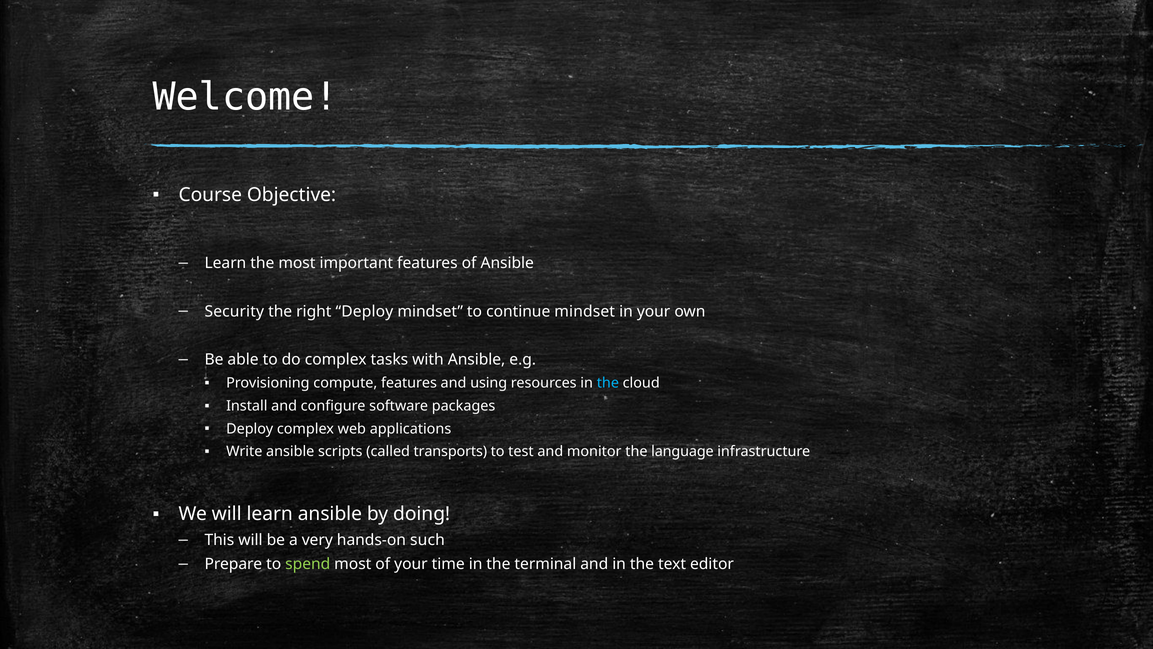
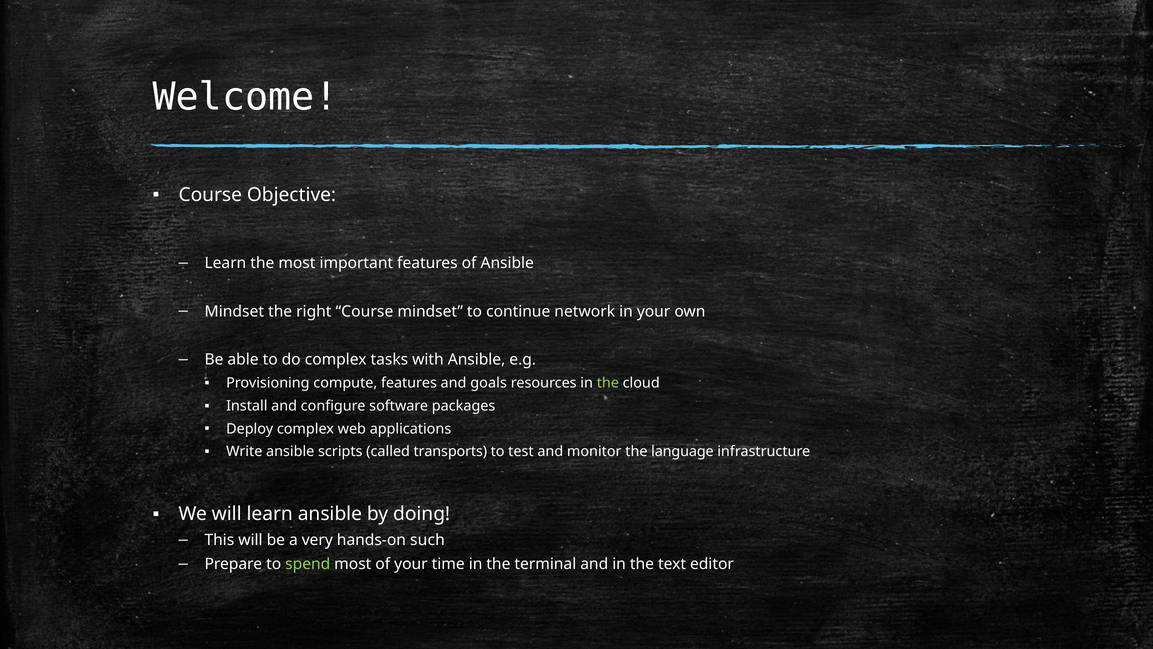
Security at (234, 311): Security -> Mindset
right Deploy: Deploy -> Course
continue mindset: mindset -> network
using: using -> goals
the at (608, 383) colour: light blue -> light green
